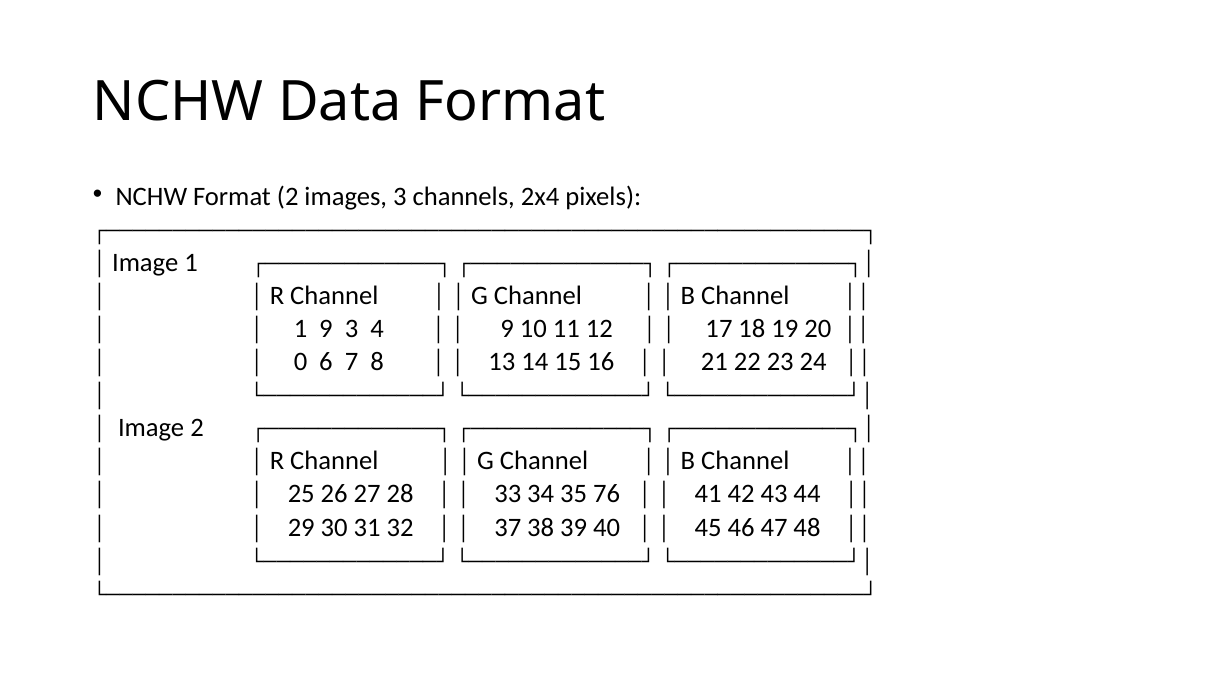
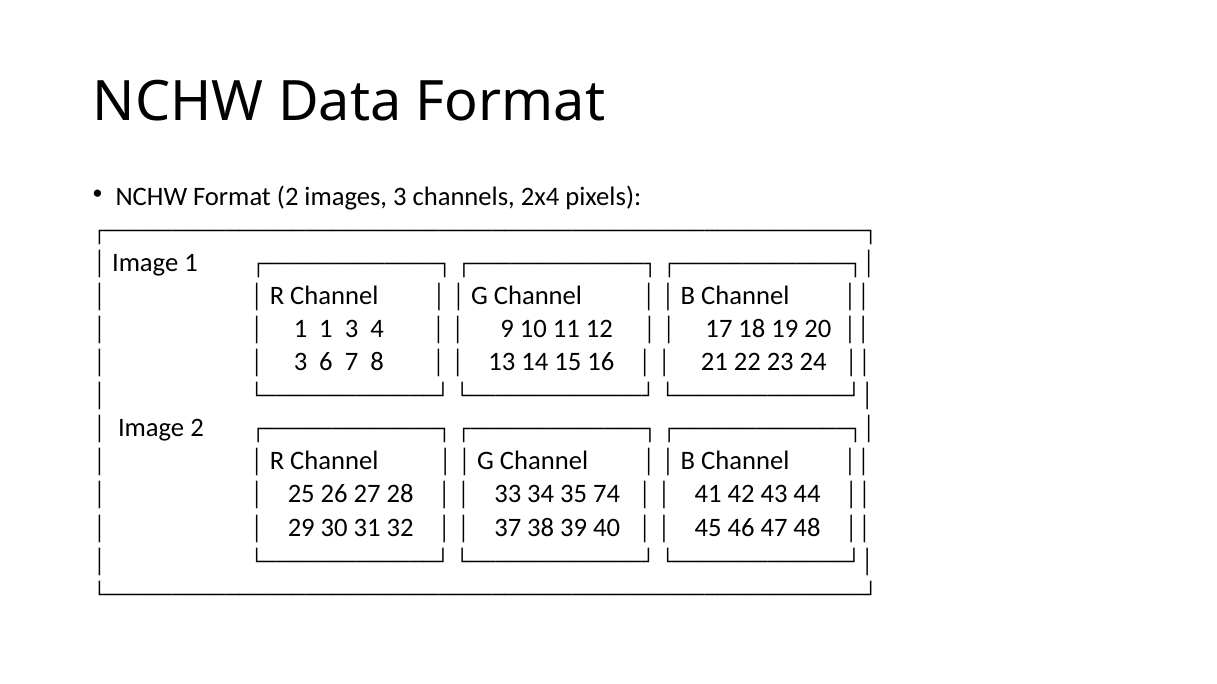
1 9: 9 -> 1
0 at (301, 362): 0 -> 3
76: 76 -> 74
